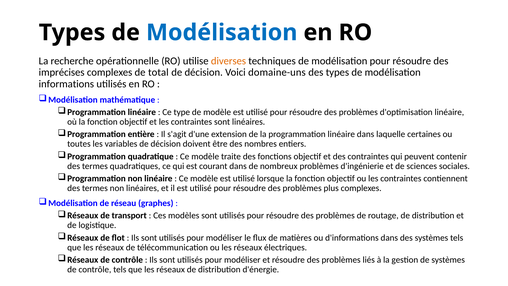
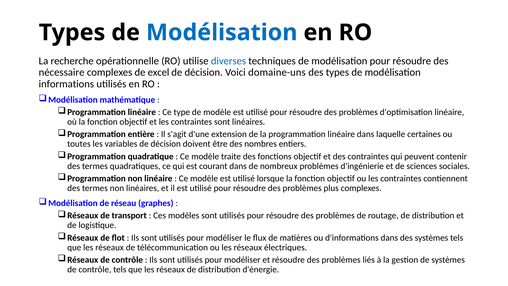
diverses colour: orange -> blue
imprécises: imprécises -> nécessaire
total: total -> excel
